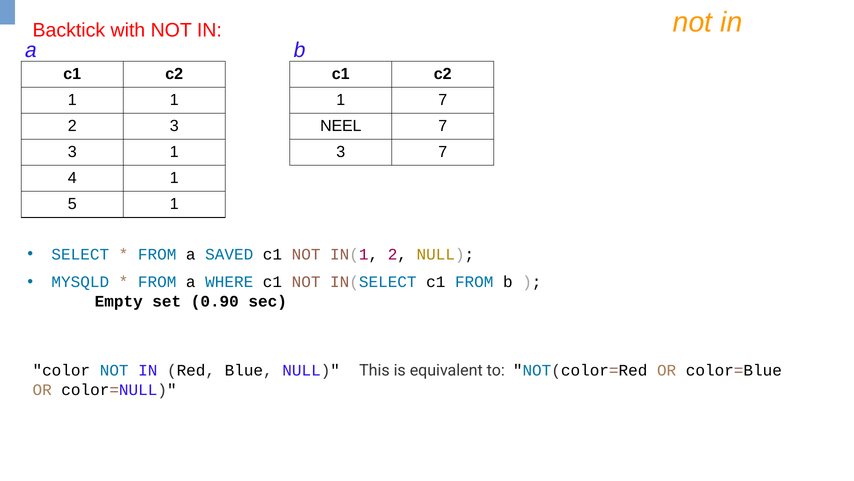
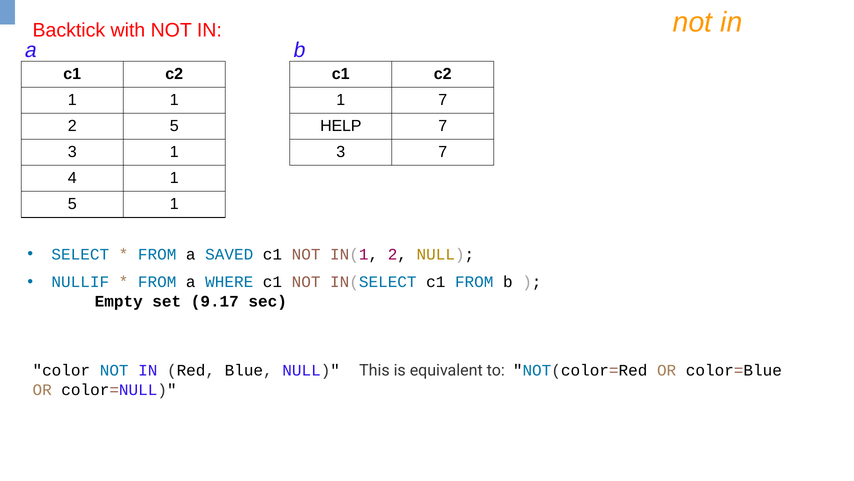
2 3: 3 -> 5
NEEL: NEEL -> HELP
MYSQLD: MYSQLD -> NULLIF
0.90: 0.90 -> 9.17
